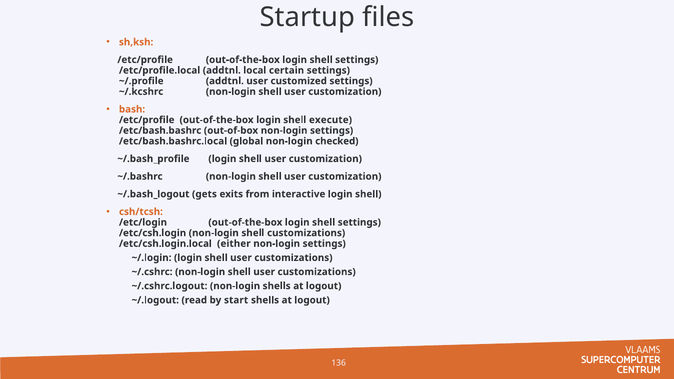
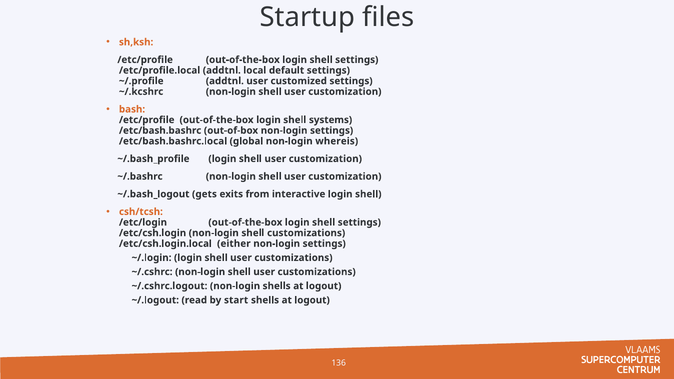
certain: certain -> default
execute: execute -> systems
checked: checked -> whereis
